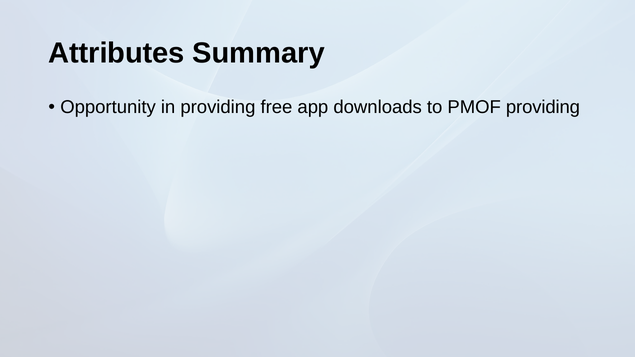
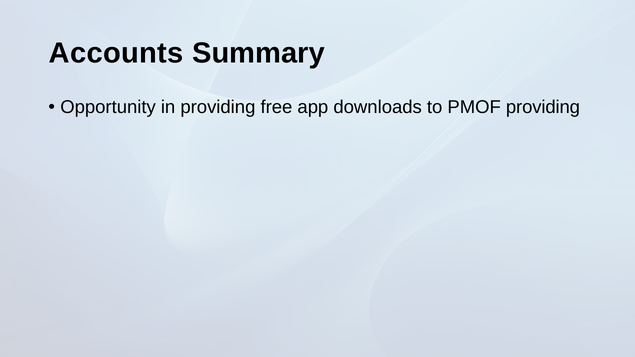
Attributes: Attributes -> Accounts
